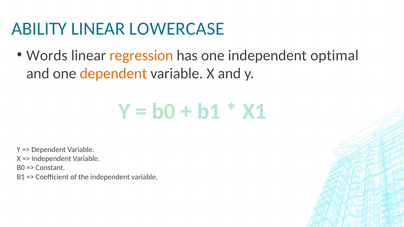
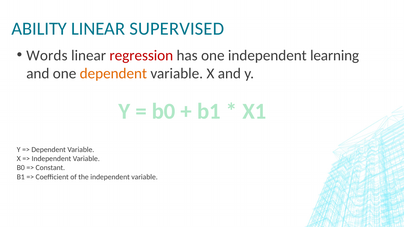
LOWERCASE: LOWERCASE -> SUPERVISED
regression colour: orange -> red
optimal: optimal -> learning
